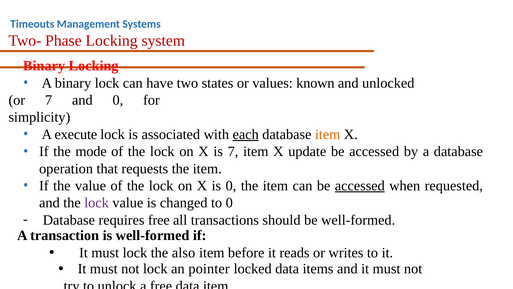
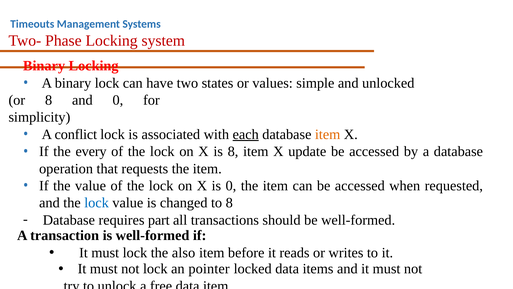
known: known -> simple
or 7: 7 -> 8
execute: execute -> conflict
mode: mode -> every
is 7: 7 -> 8
accessed at (360, 186) underline: present -> none
lock at (97, 203) colour: purple -> blue
to 0: 0 -> 8
requires free: free -> part
